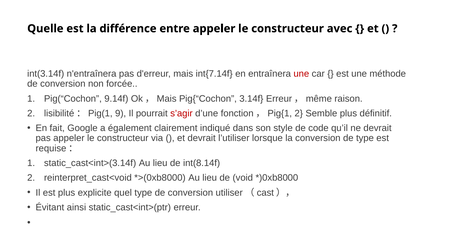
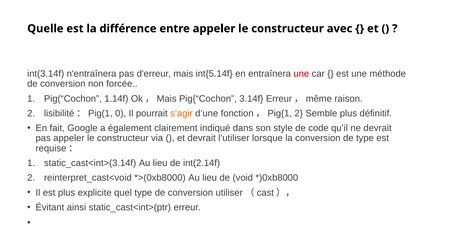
int{7.14f: int{7.14f -> int{5.14f
9.14f: 9.14f -> 1.14f
9: 9 -> 0
s’agir colour: red -> orange
int(8.14f: int(8.14f -> int(2.14f
